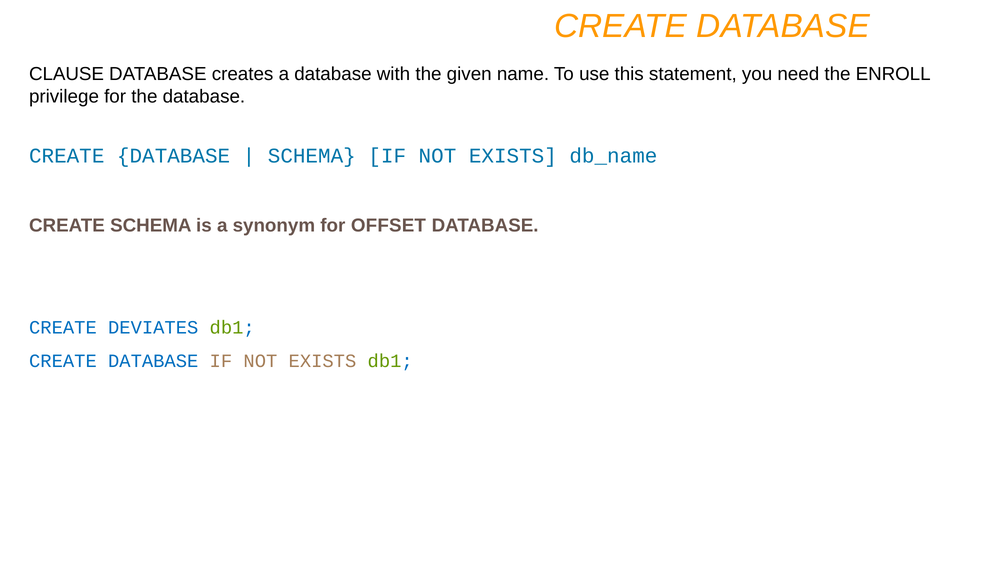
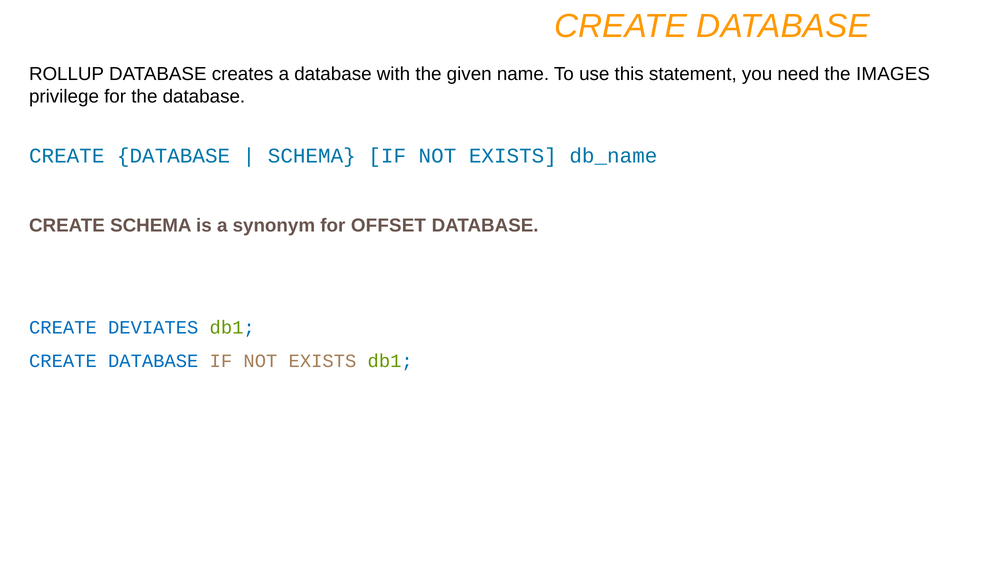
CLAUSE: CLAUSE -> ROLLUP
ENROLL: ENROLL -> IMAGES
